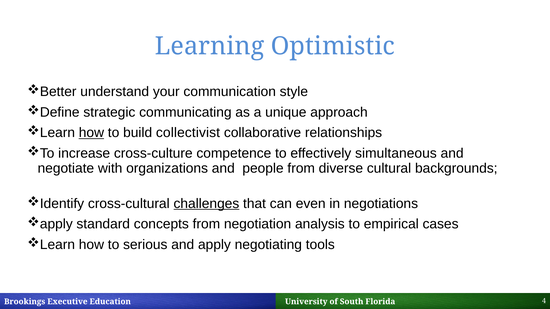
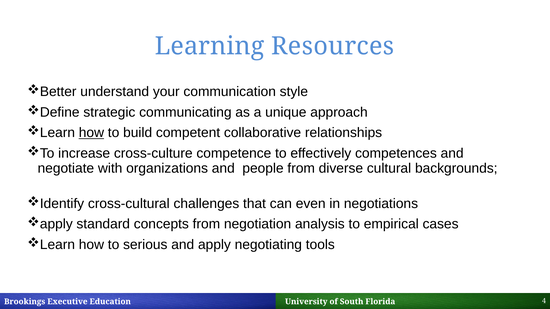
Optimistic: Optimistic -> Resources
collectivist: collectivist -> competent
simultaneous: simultaneous -> competences
challenges underline: present -> none
